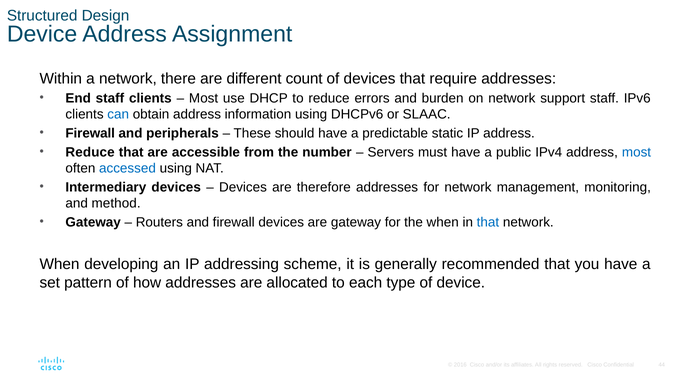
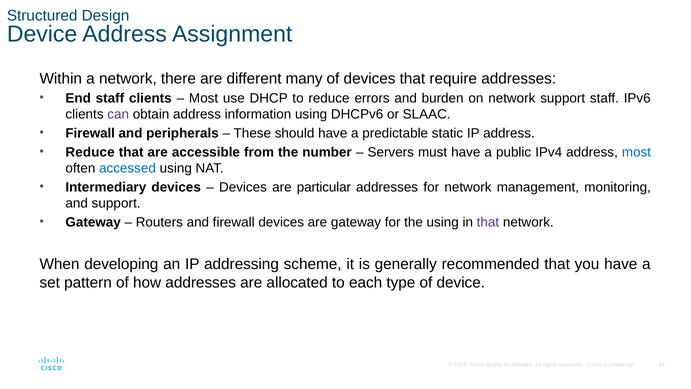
count: count -> many
can colour: blue -> purple
therefore: therefore -> particular
and method: method -> support
the when: when -> using
that at (488, 222) colour: blue -> purple
